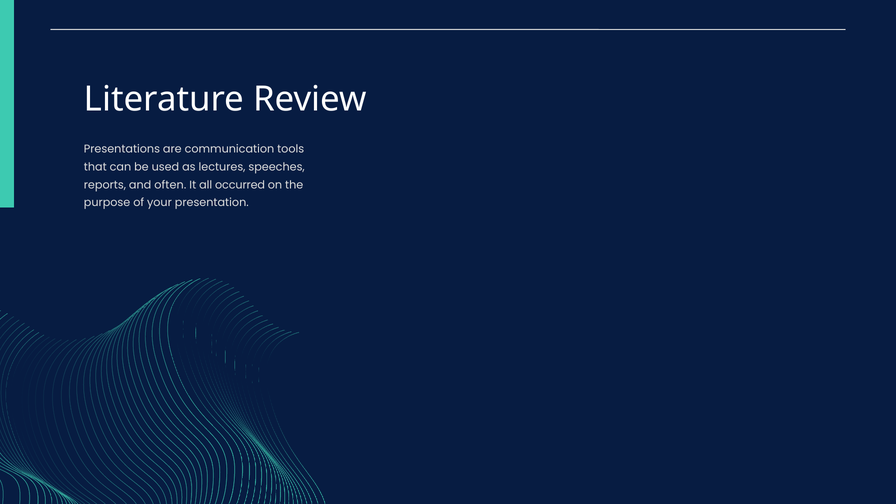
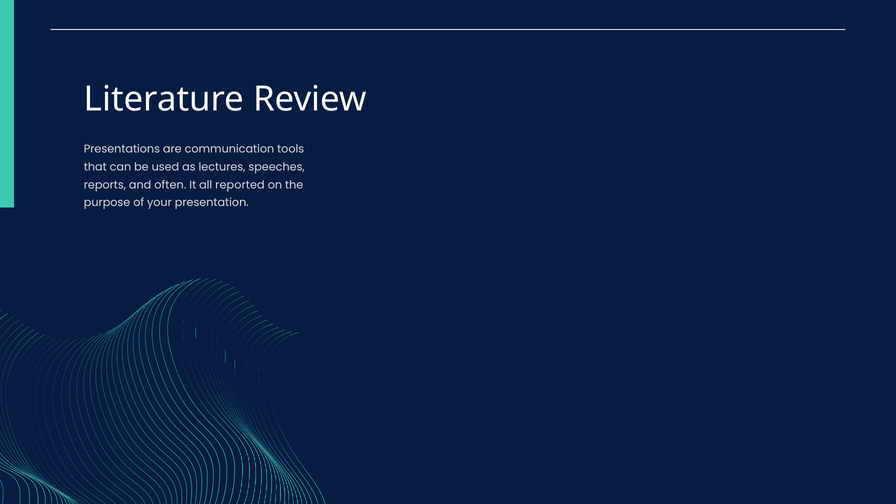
occurred: occurred -> reported
